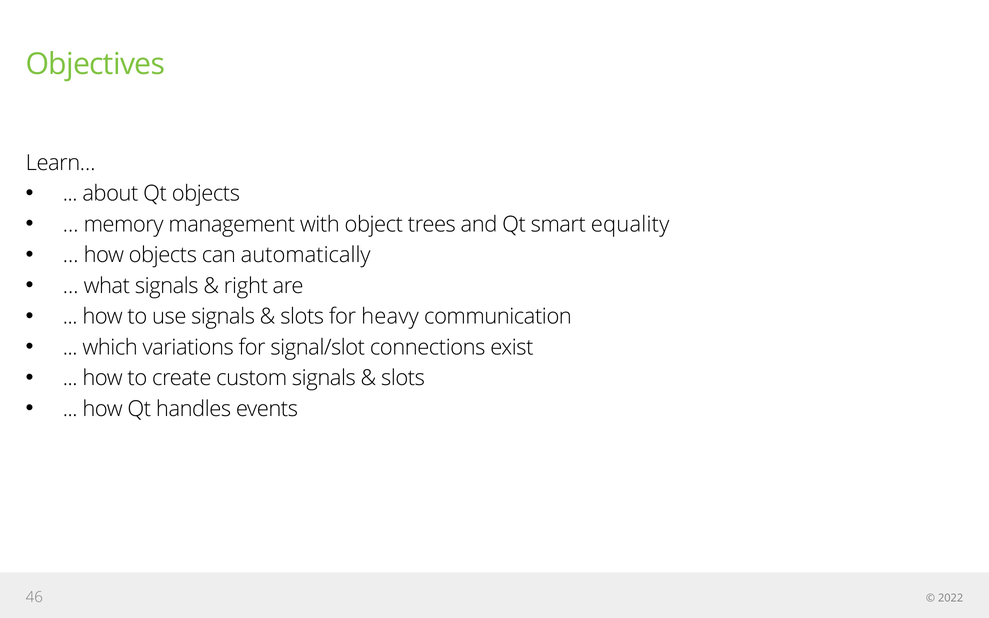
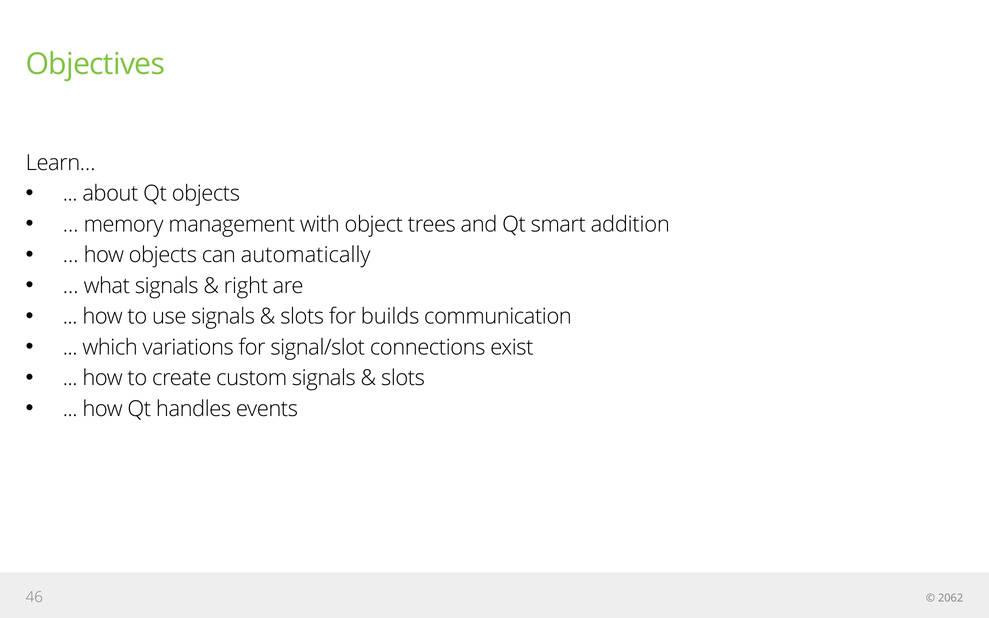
equality: equality -> addition
heavy: heavy -> builds
2022: 2022 -> 2062
